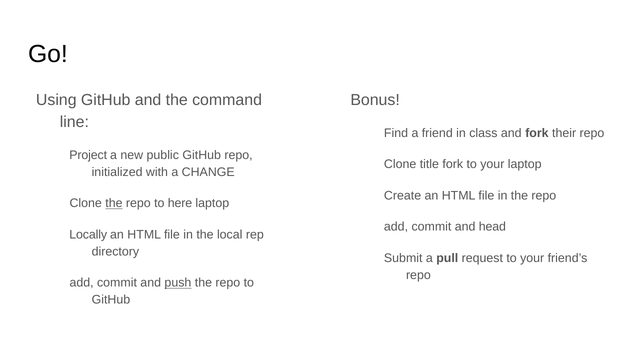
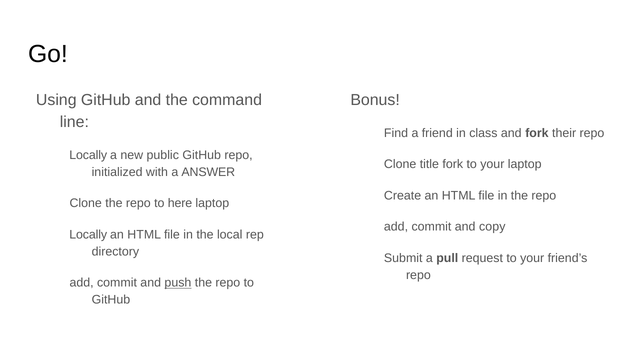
Project at (88, 155): Project -> Locally
CHANGE: CHANGE -> ANSWER
the at (114, 203) underline: present -> none
head: head -> copy
